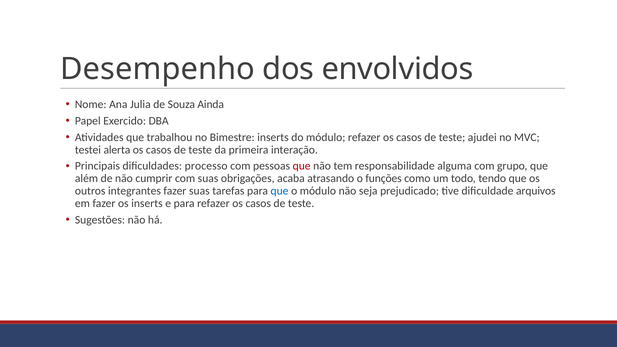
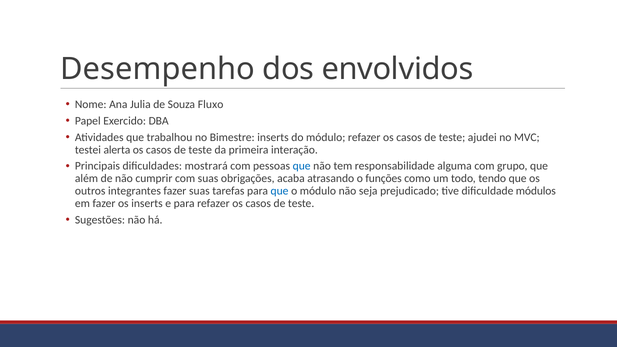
Ainda: Ainda -> Fluxo
processo: processo -> mostrará
que at (302, 166) colour: red -> blue
arquivos: arquivos -> módulos
